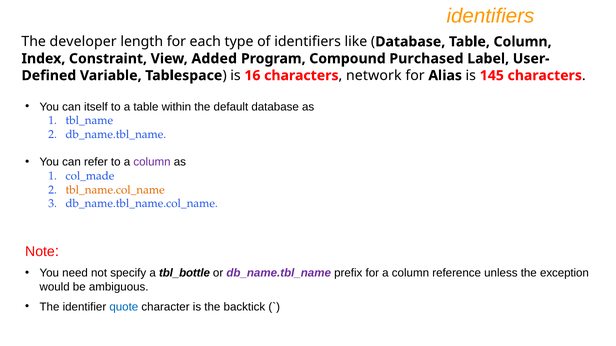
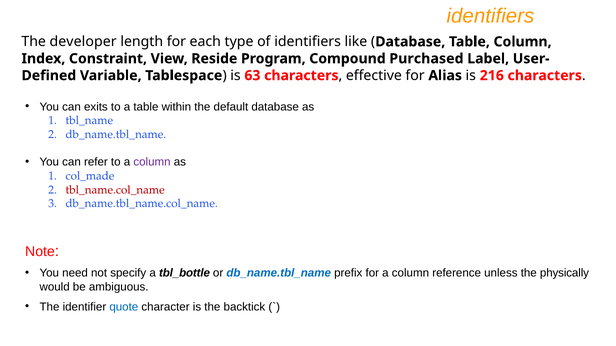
Added: Added -> Reside
16: 16 -> 63
network: network -> effective
145: 145 -> 216
itself: itself -> exits
tbl_name.col_name colour: orange -> red
db_name.tbl_name at (279, 273) colour: purple -> blue
exception: exception -> physically
